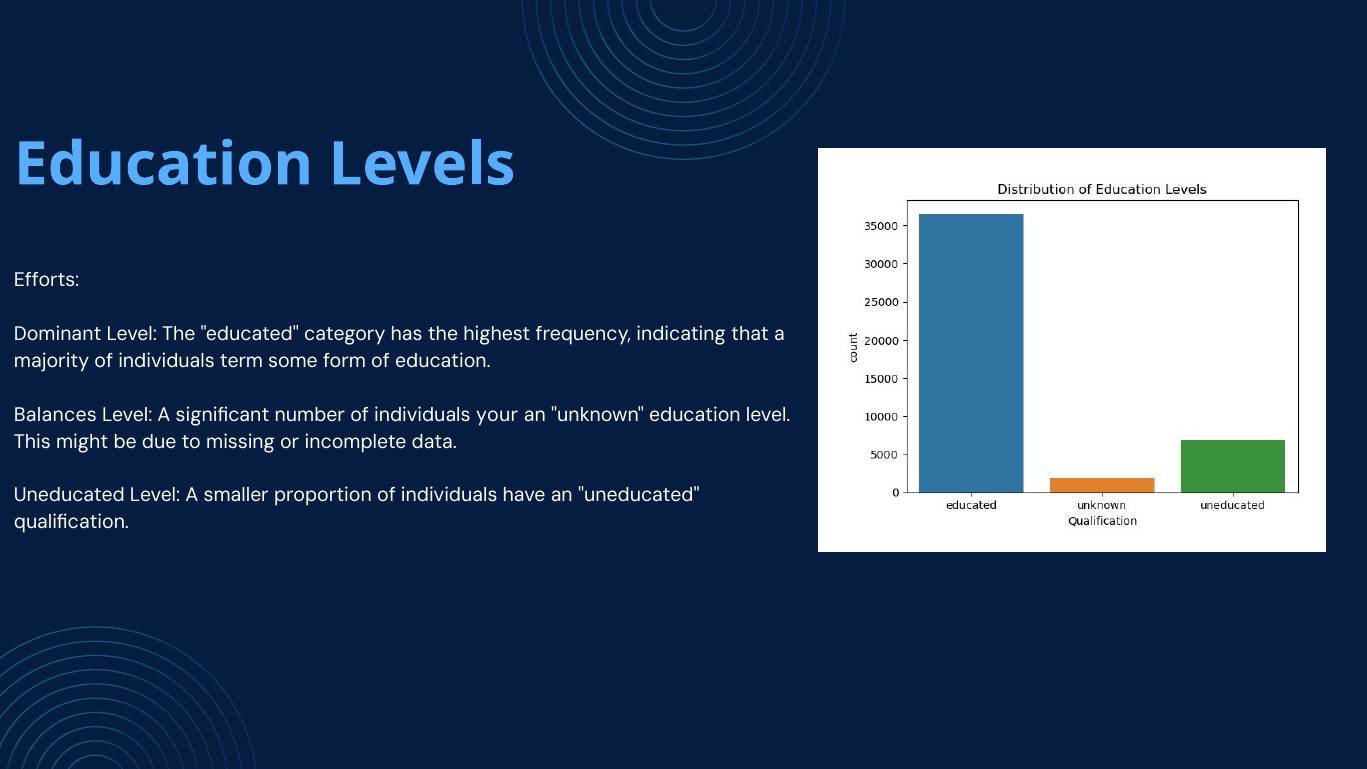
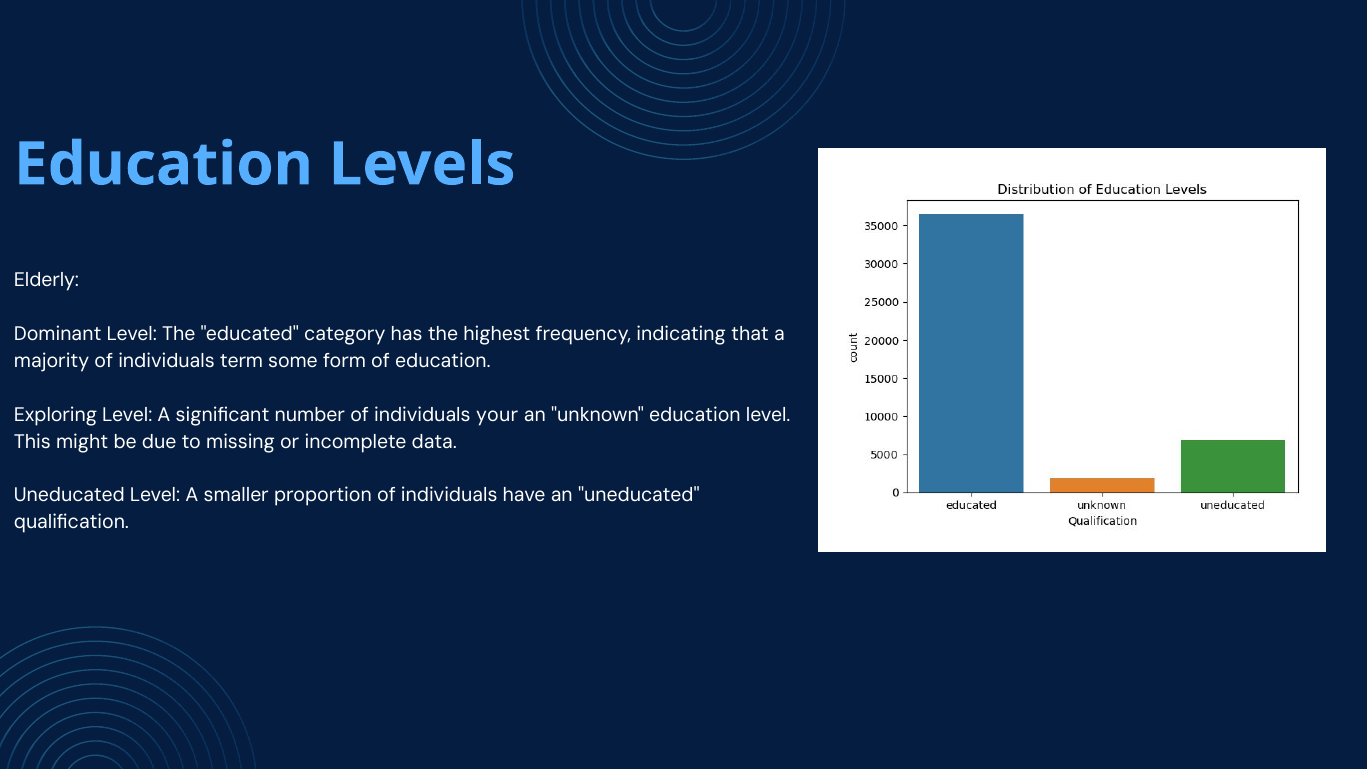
Efforts: Efforts -> Elderly
Balances: Balances -> Exploring
